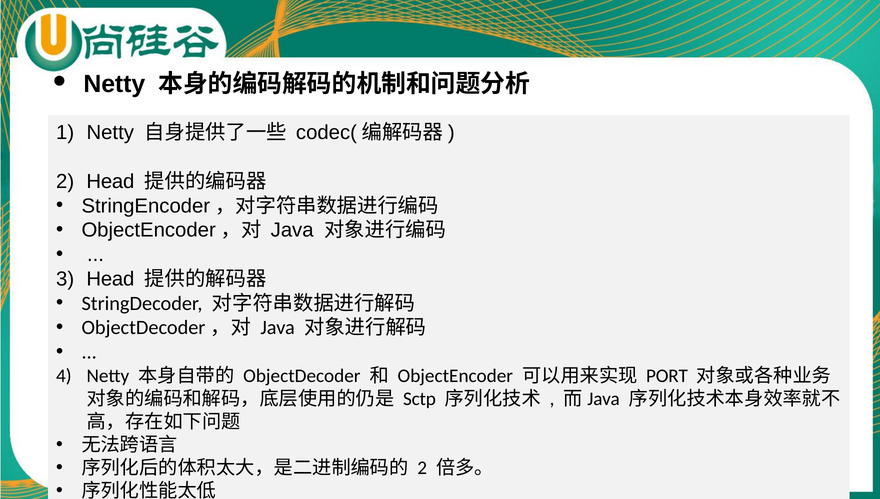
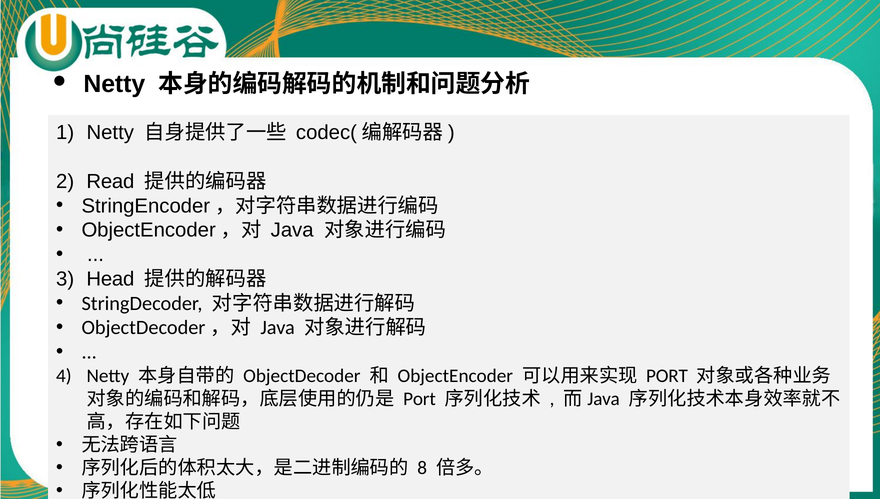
Head at (110, 182): Head -> Read
Sctp at (420, 399): Sctp -> Port
2 at (422, 468): 2 -> 8
